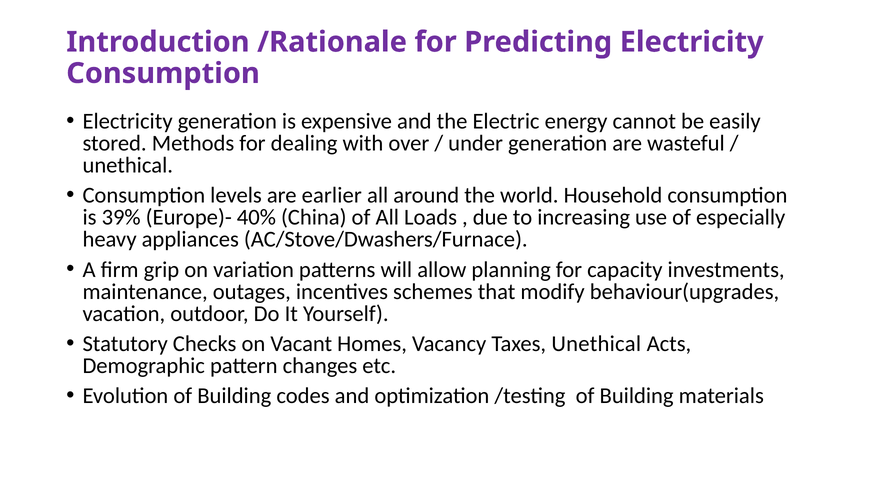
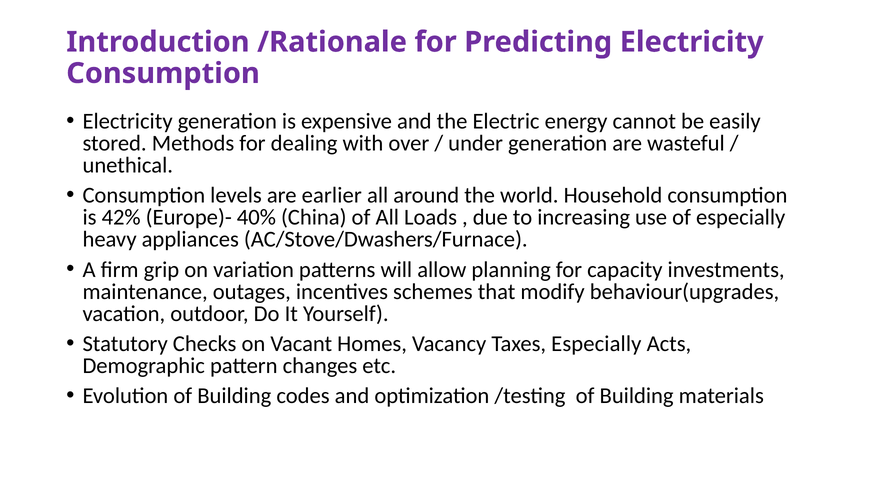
39%: 39% -> 42%
Taxes Unethical: Unethical -> Especially
